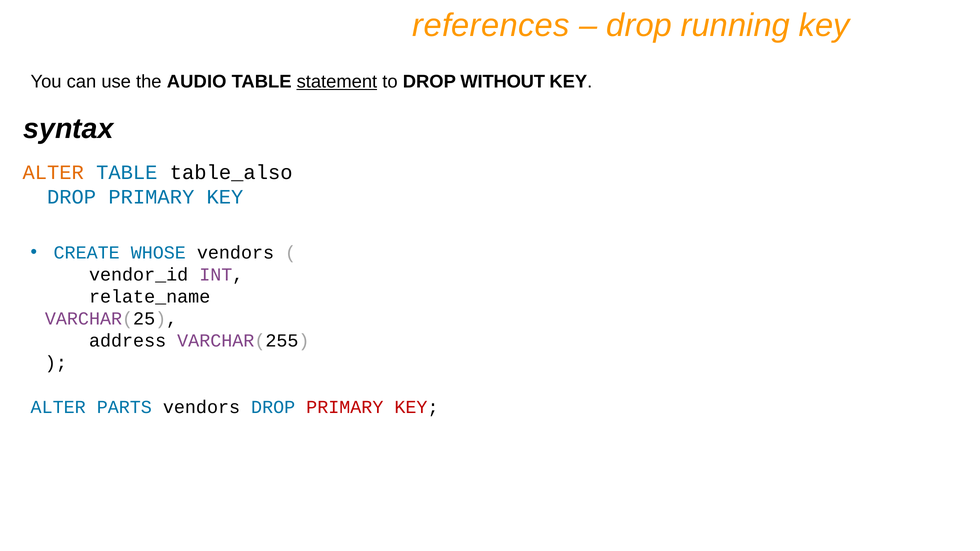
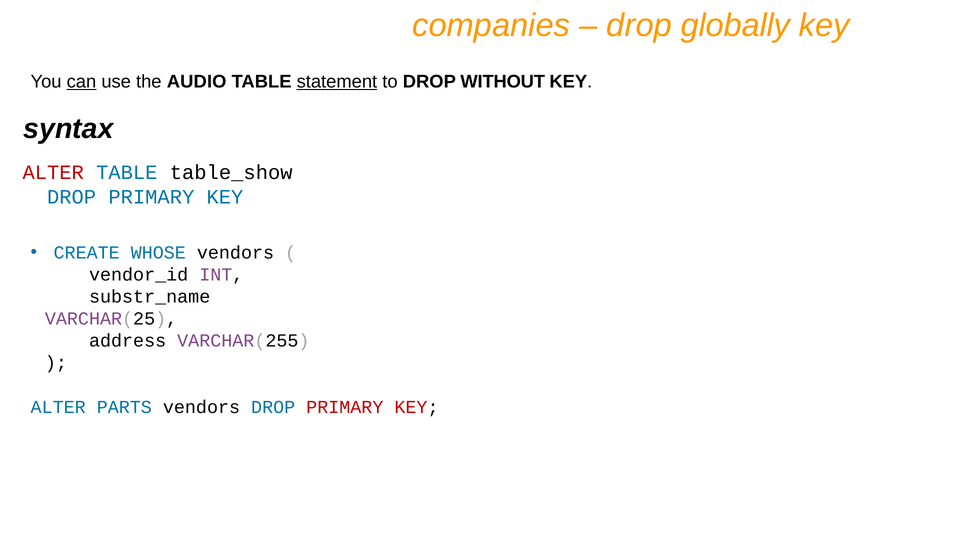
references: references -> companies
running: running -> globally
can underline: none -> present
ALTER at (53, 172) colour: orange -> red
table_also: table_also -> table_show
relate_name: relate_name -> substr_name
